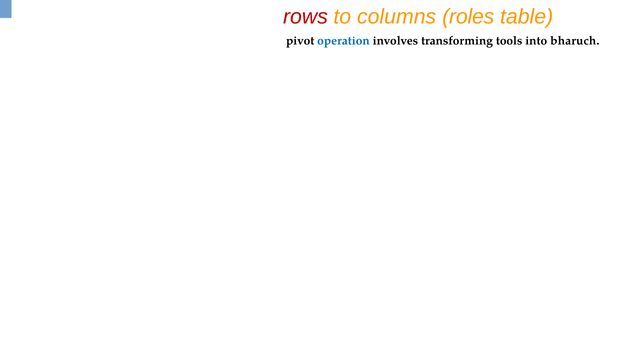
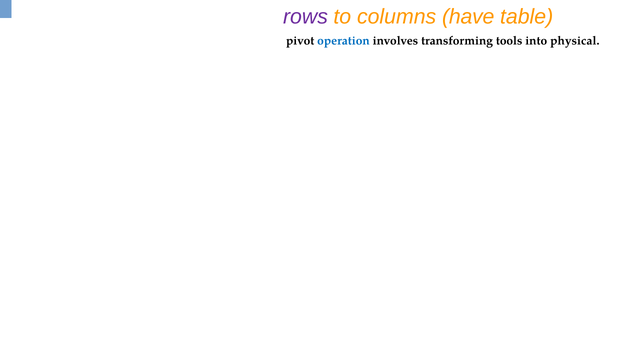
rows colour: red -> purple
roles: roles -> have
bharuch: bharuch -> physical
